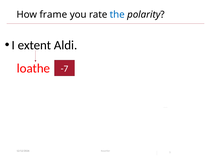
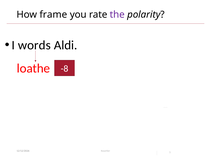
the colour: blue -> purple
extent: extent -> words
-7: -7 -> -8
